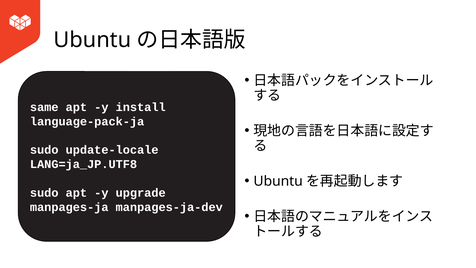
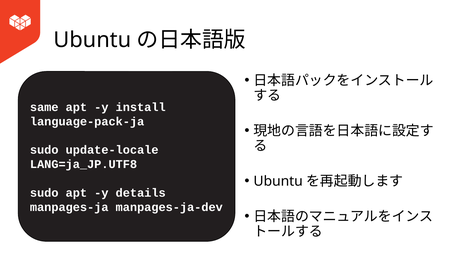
upgrade: upgrade -> details
